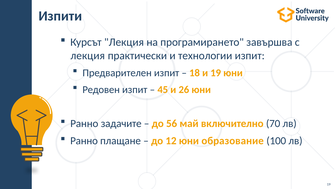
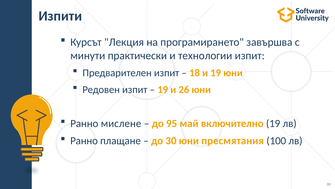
лекция at (88, 56): лекция -> минути
45 at (163, 89): 45 -> 19
задачите: задачите -> мислене
56: 56 -> 95
включително 70: 70 -> 19
12: 12 -> 30
образование: образование -> пресмятания
